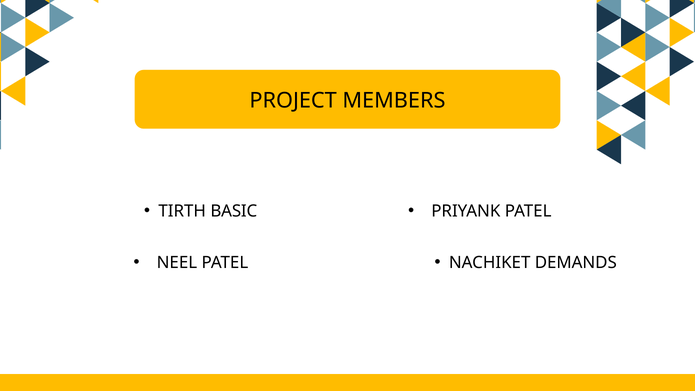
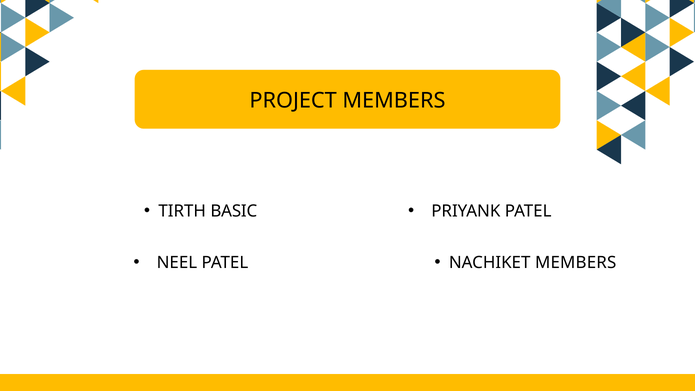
NACHIKET DEMANDS: DEMANDS -> MEMBERS
